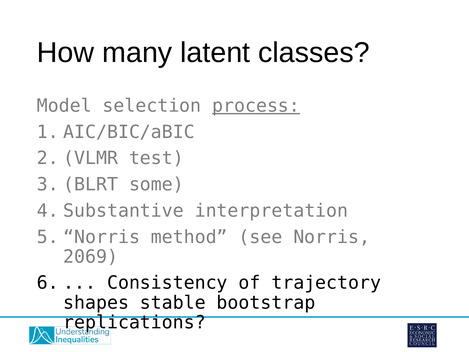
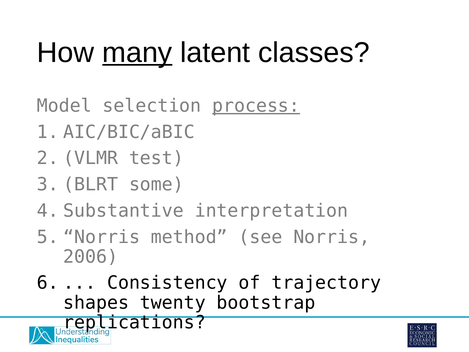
many underline: none -> present
2069: 2069 -> 2006
stable: stable -> twenty
